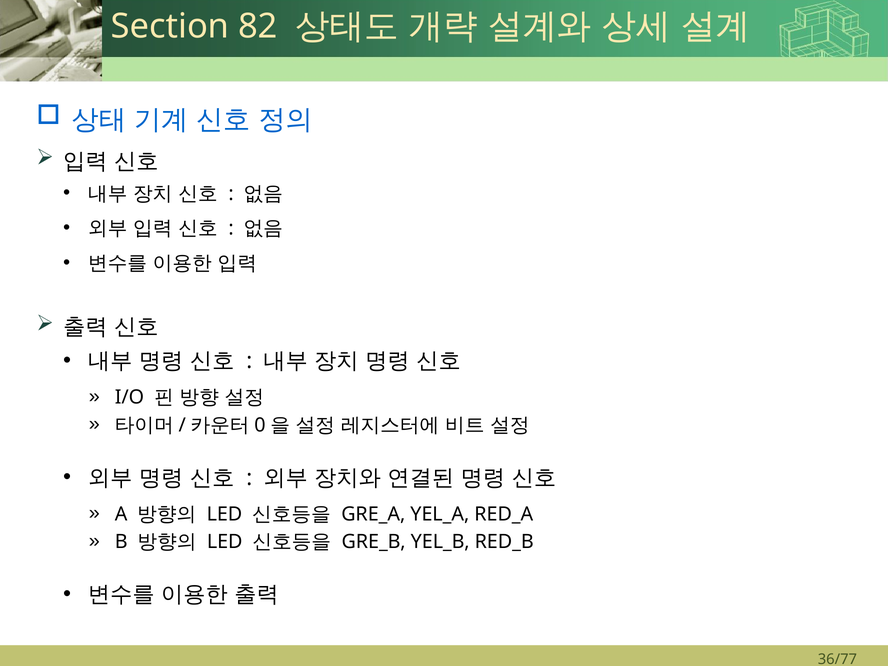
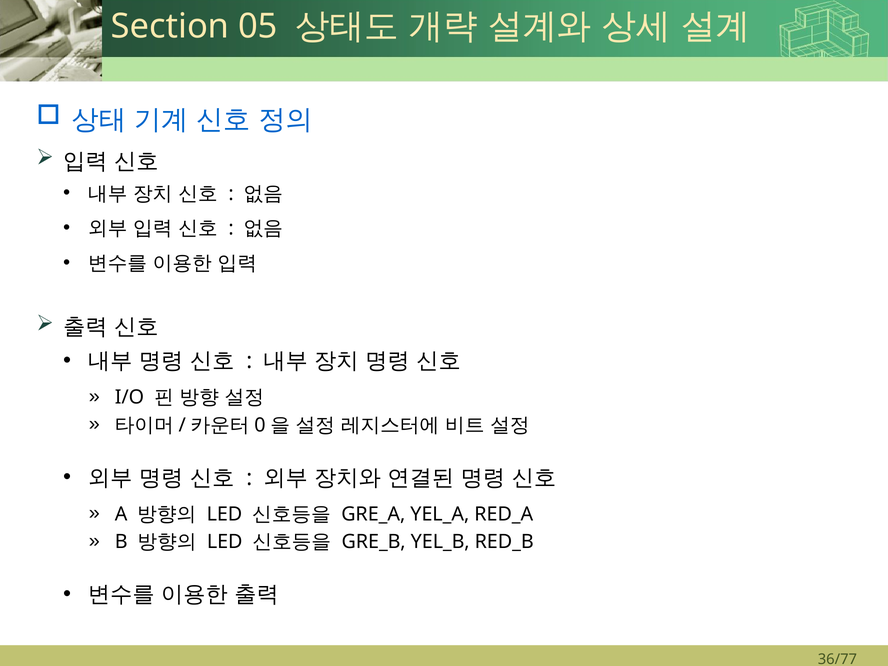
82: 82 -> 05
